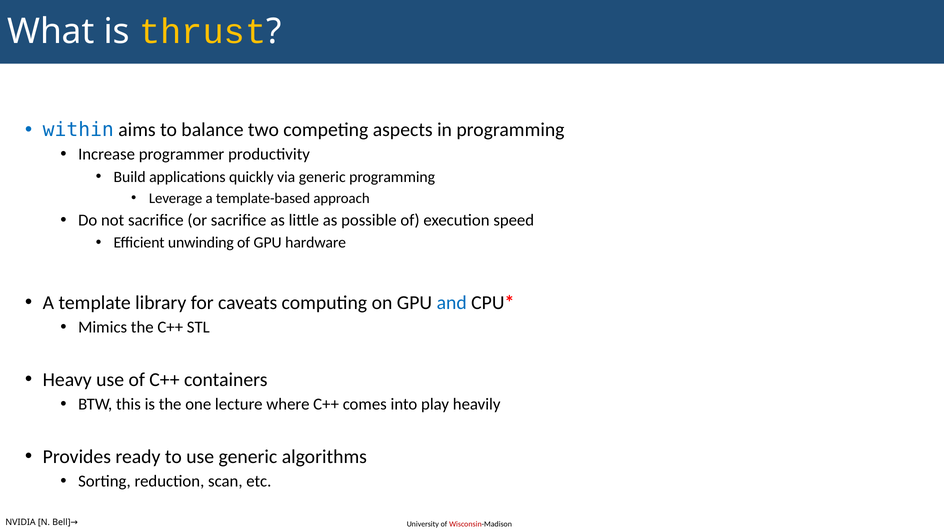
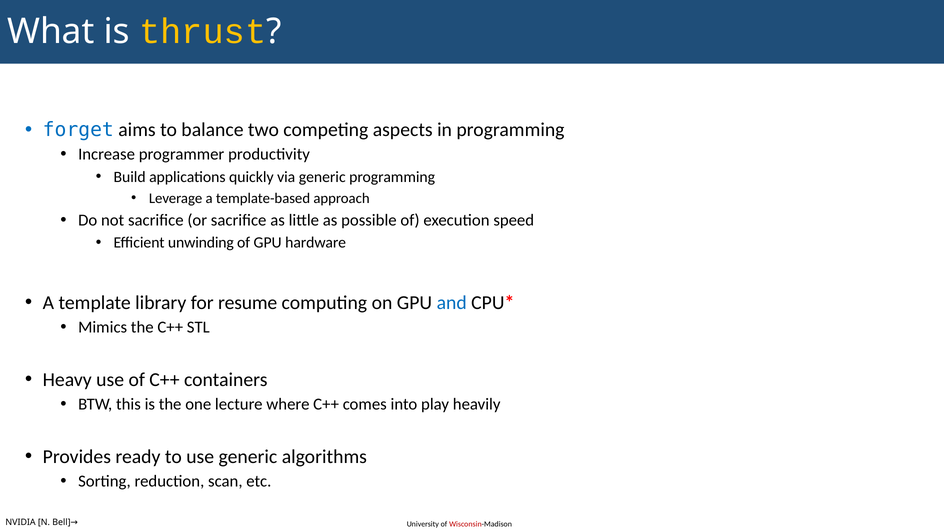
within: within -> forget
caveats: caveats -> resume
